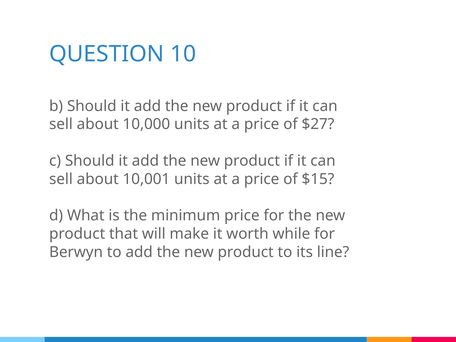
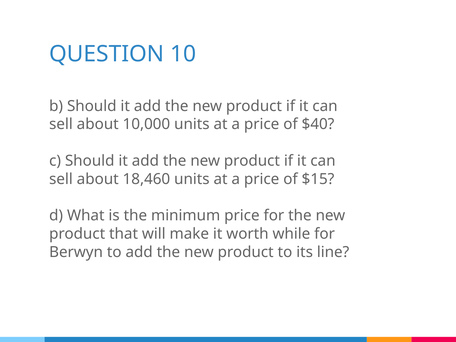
$27: $27 -> $40
10,001: 10,001 -> 18,460
